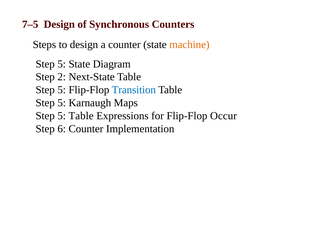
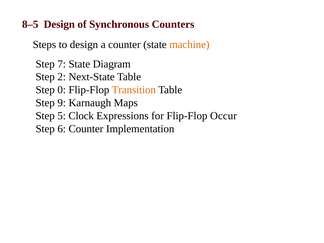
7–5: 7–5 -> 8–5
5 at (62, 64): 5 -> 7
5 at (62, 90): 5 -> 0
Transition colour: blue -> orange
5 at (62, 103): 5 -> 9
5 Table: Table -> Clock
